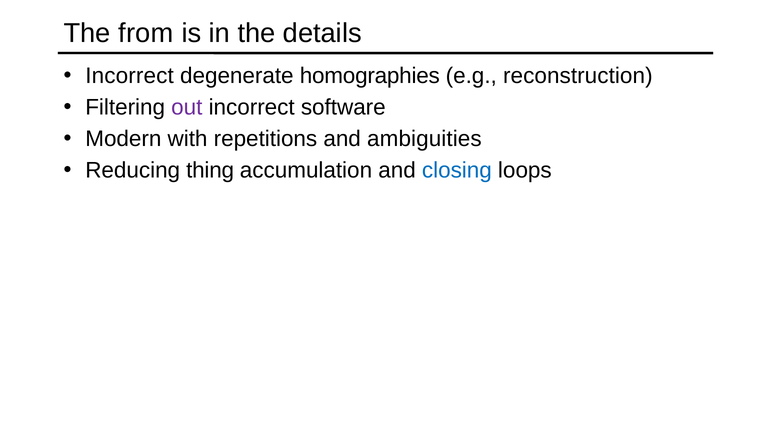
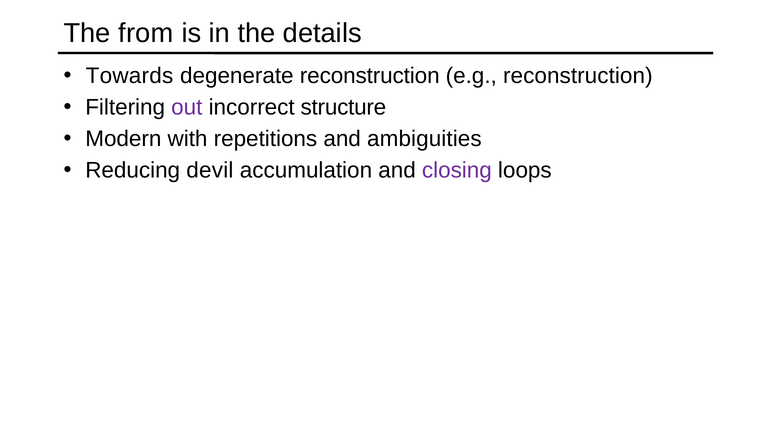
Incorrect at (130, 76): Incorrect -> Towards
degenerate homographies: homographies -> reconstruction
software: software -> structure
thing: thing -> devil
closing colour: blue -> purple
